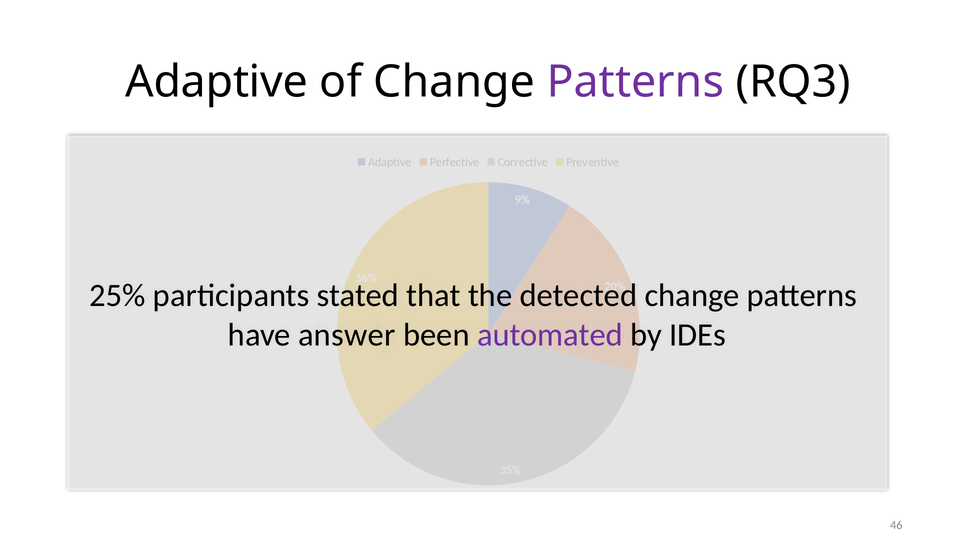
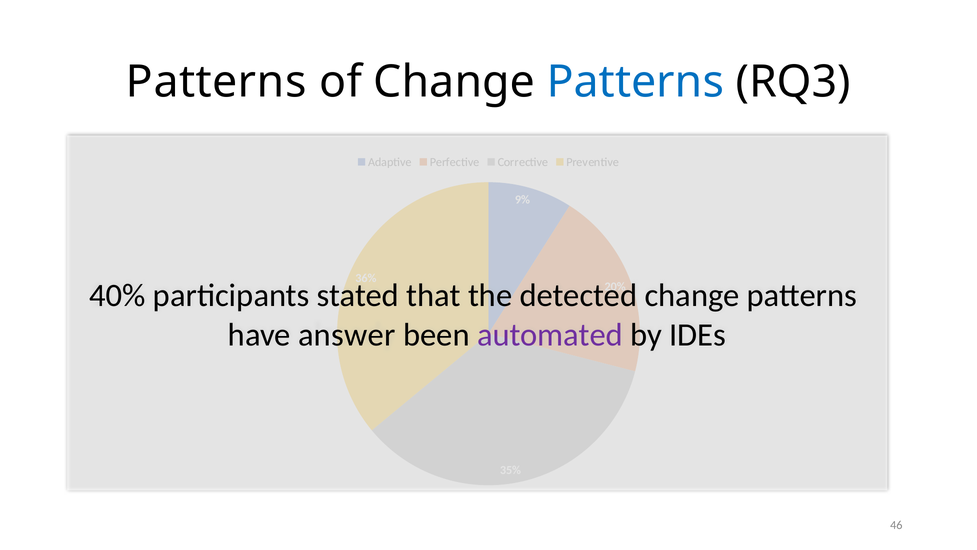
Adaptive at (217, 82): Adaptive -> Patterns
Patterns at (635, 82) colour: purple -> blue
25%: 25% -> 40%
